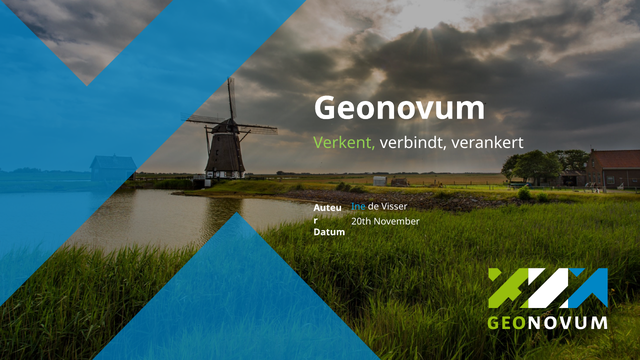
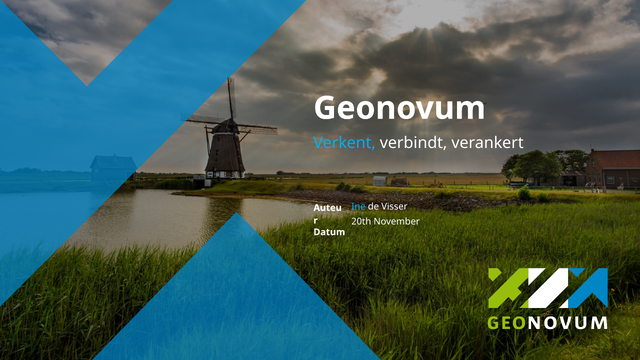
Verkent colour: light green -> light blue
